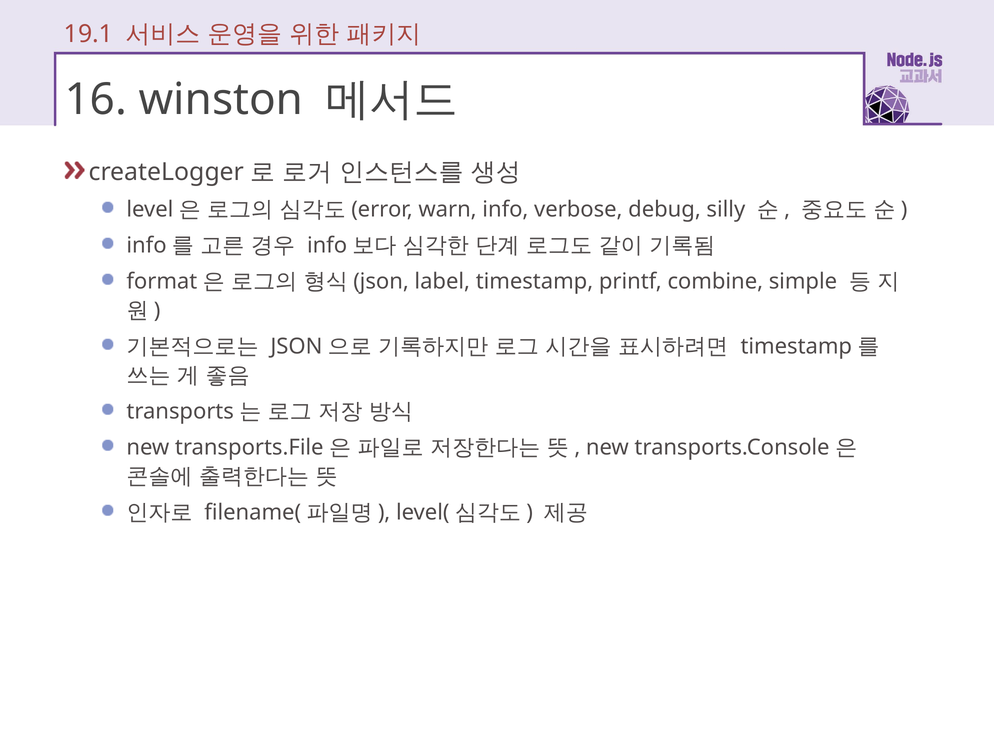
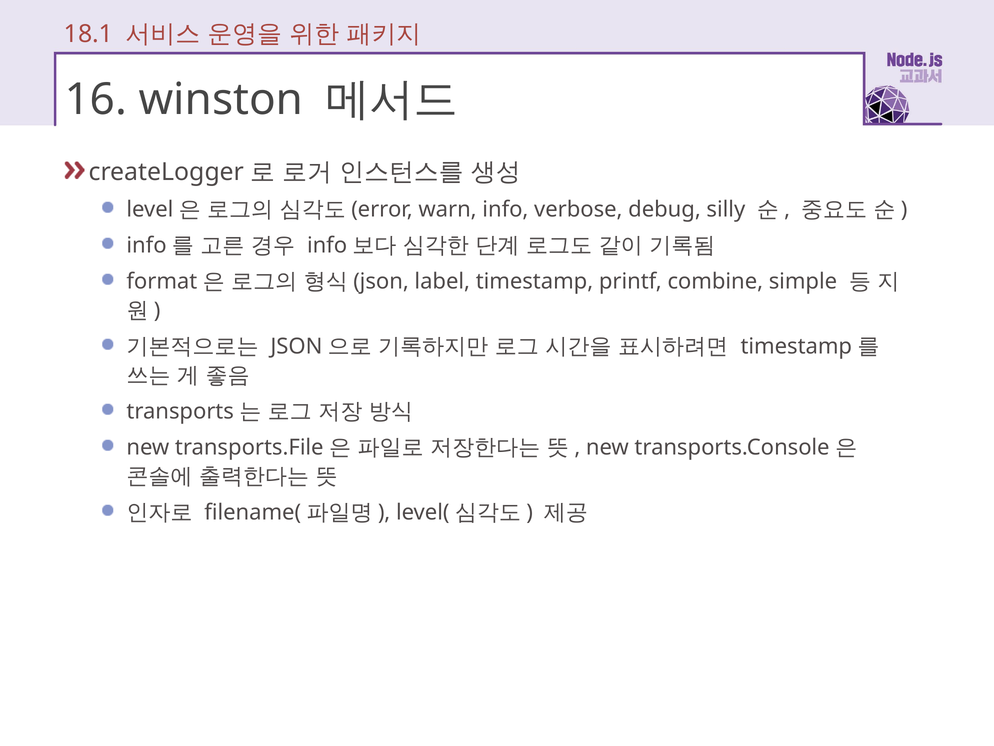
19.1: 19.1 -> 18.1
